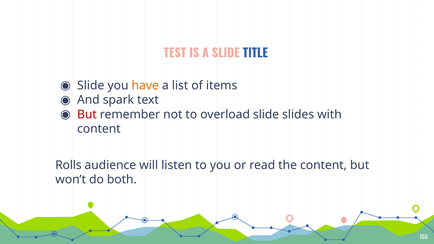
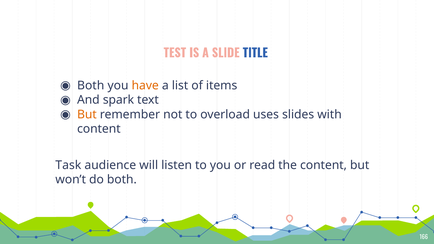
Slide at (91, 86): Slide -> Both
But at (87, 114) colour: red -> orange
overload slide: slide -> uses
Rolls: Rolls -> Task
